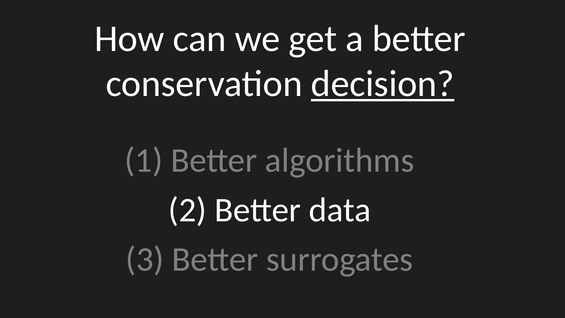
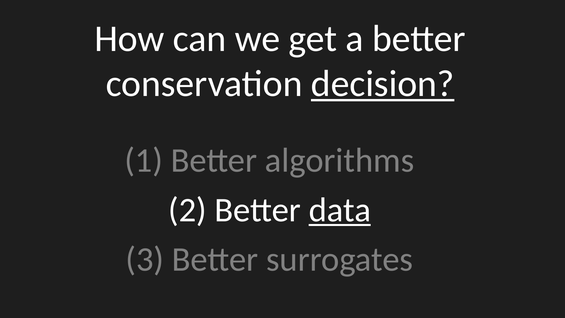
data underline: none -> present
